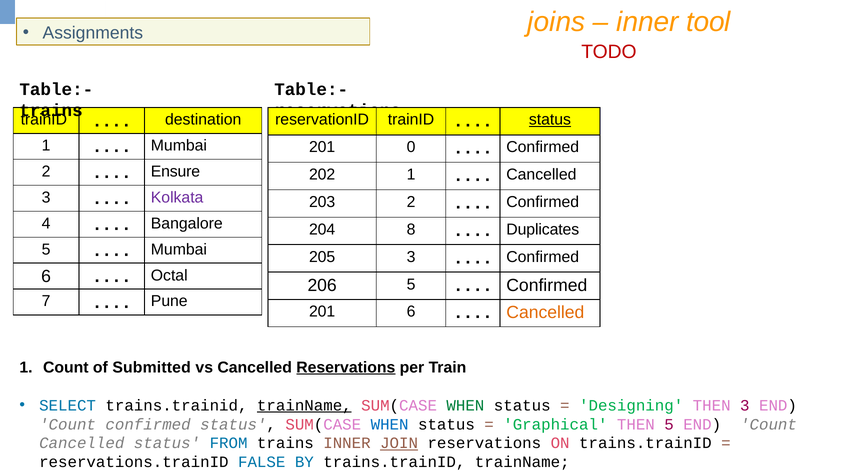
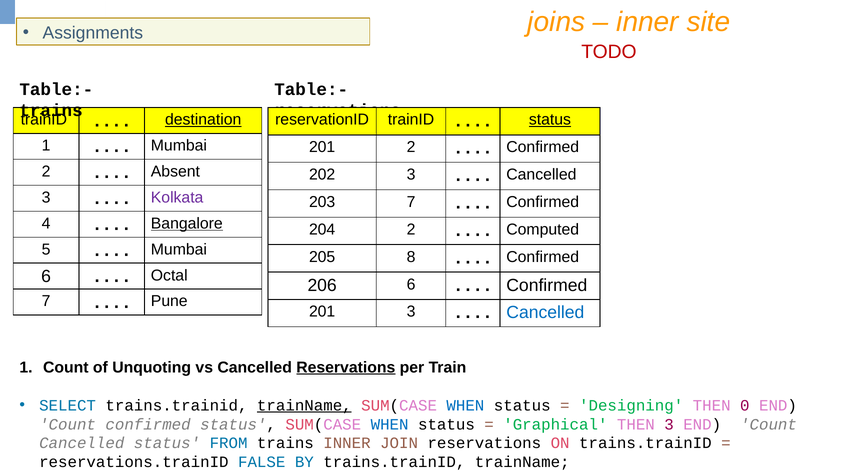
tool: tool -> site
destination underline: none -> present
201 0: 0 -> 2
Ensure: Ensure -> Absent
202 1: 1 -> 3
203 2: 2 -> 7
Bangalore underline: none -> present
204 8: 8 -> 2
Duplicates: Duplicates -> Computed
205 3: 3 -> 8
206 5: 5 -> 6
201 6: 6 -> 3
Cancelled at (545, 312) colour: orange -> blue
Submitted: Submitted -> Unquoting
WHEN at (465, 405) colour: green -> blue
THEN 3: 3 -> 0
THEN 5: 5 -> 3
JOIN underline: present -> none
